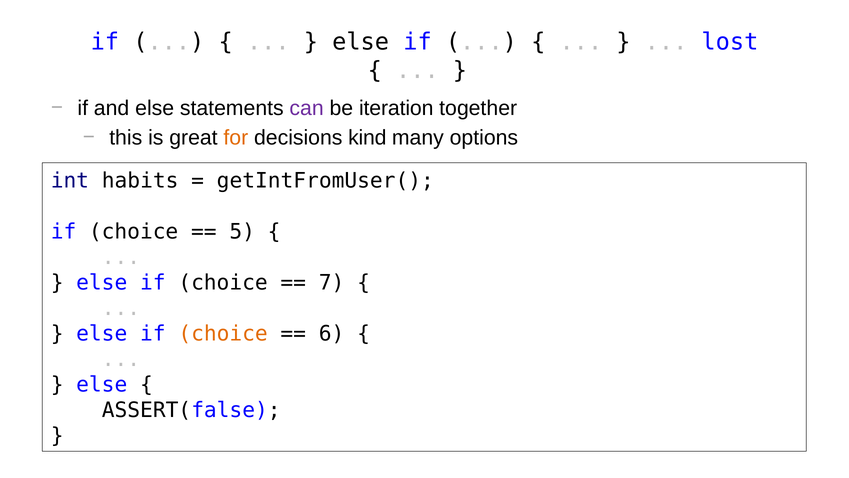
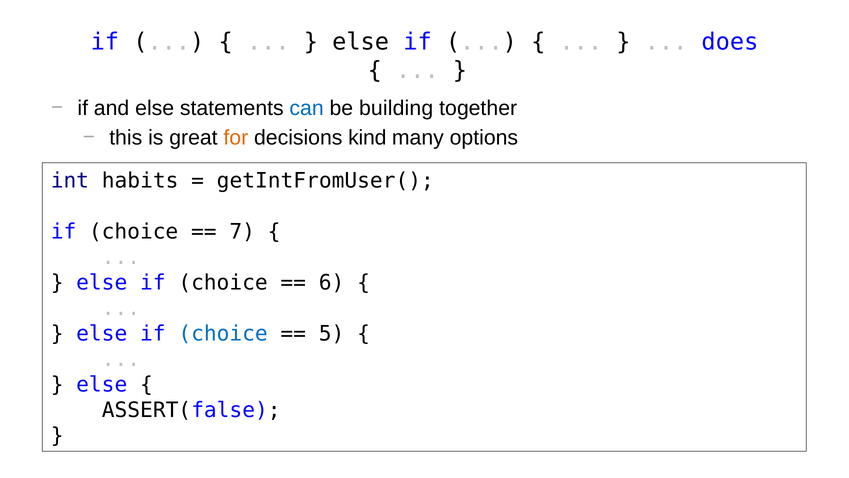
lost: lost -> does
can colour: purple -> blue
iteration: iteration -> building
5: 5 -> 7
7: 7 -> 6
choice at (223, 334) colour: orange -> blue
6: 6 -> 5
